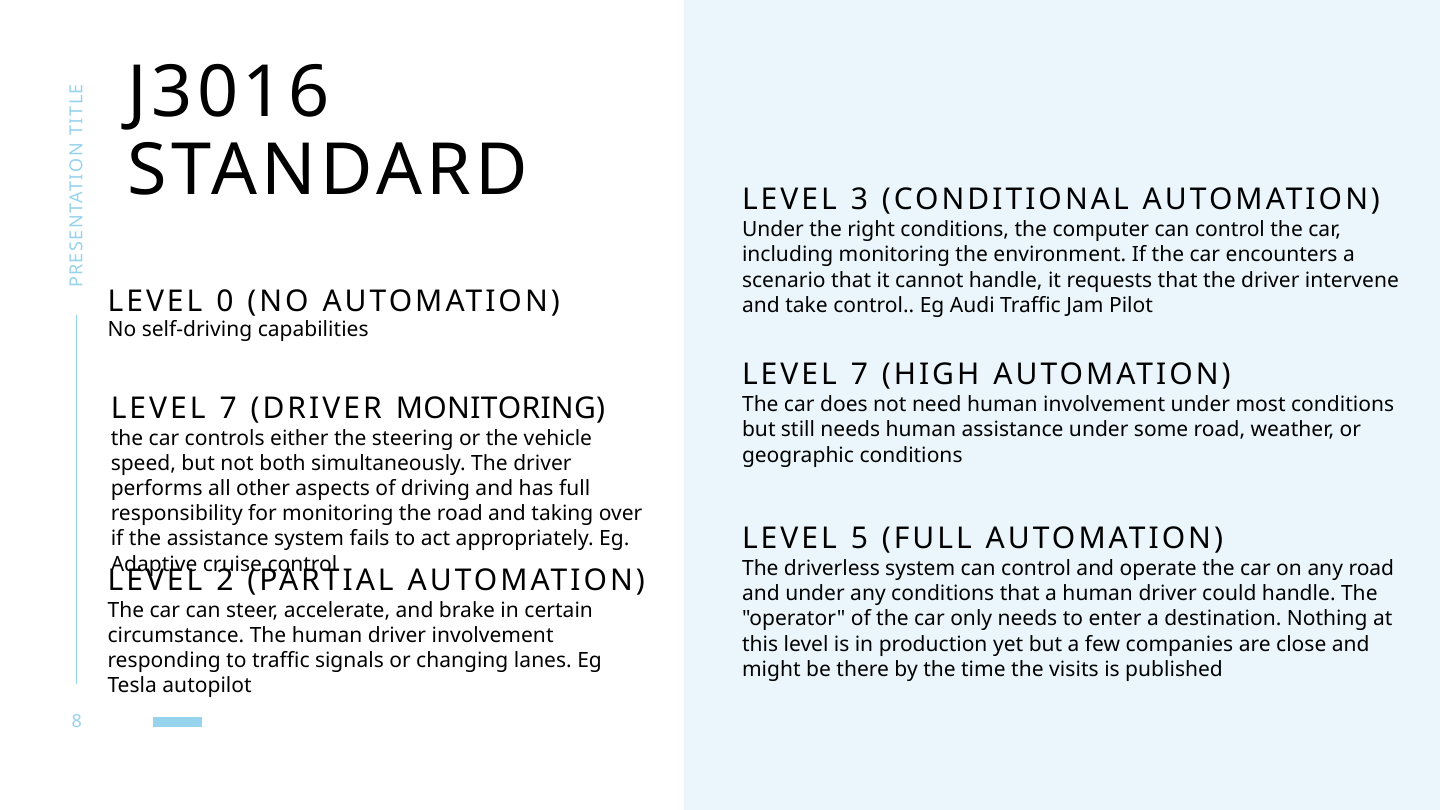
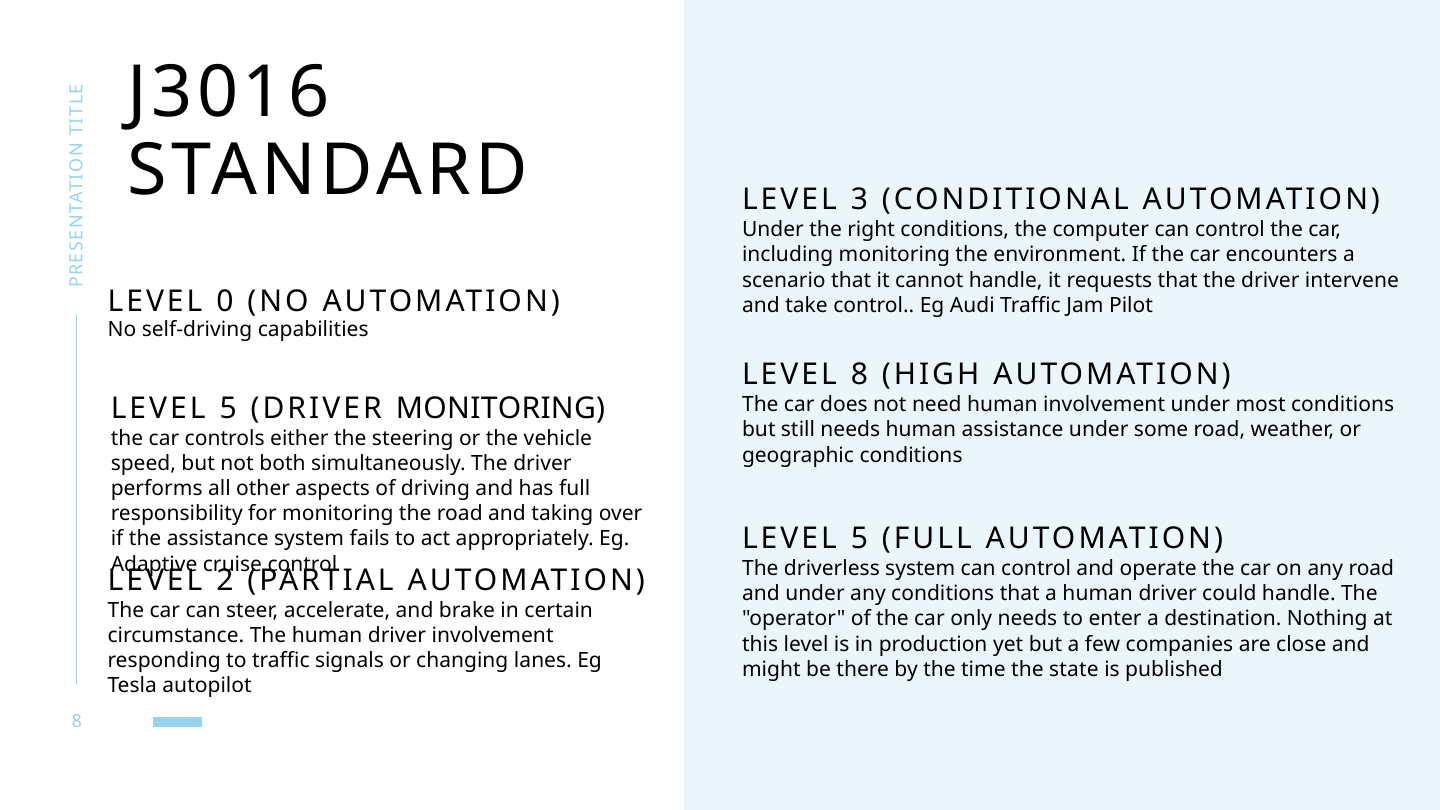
7 at (859, 375): 7 -> 8
7 at (228, 408): 7 -> 5
visits: visits -> state
